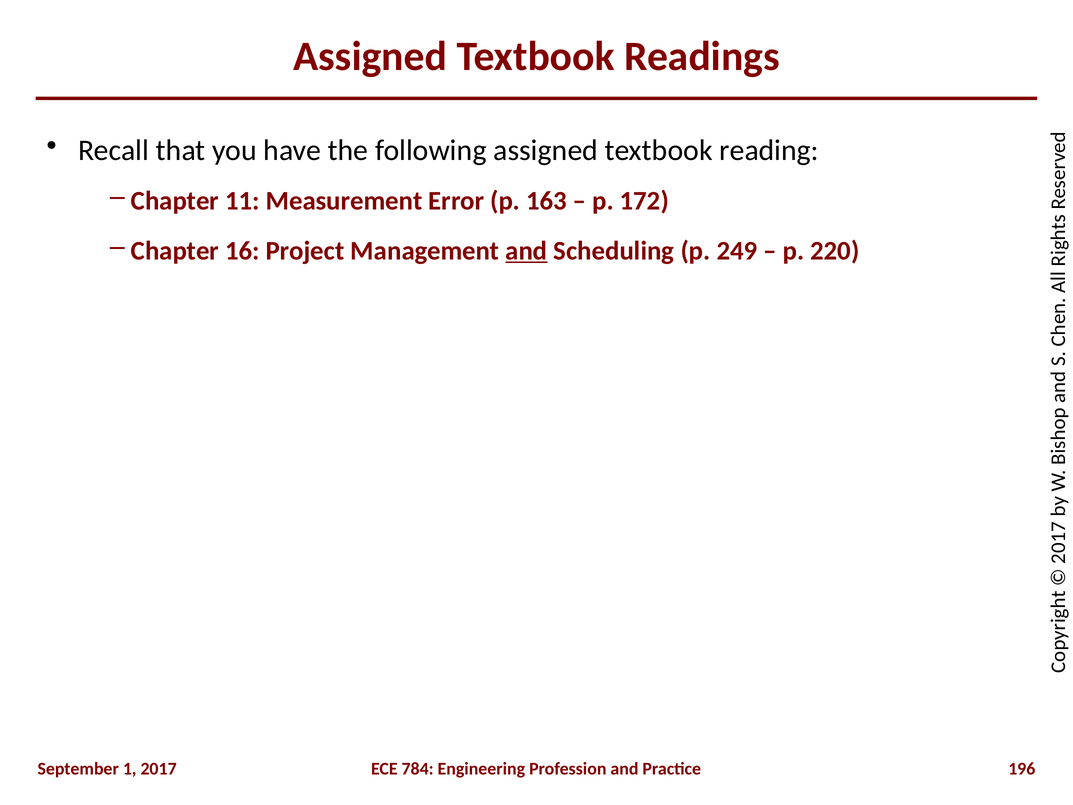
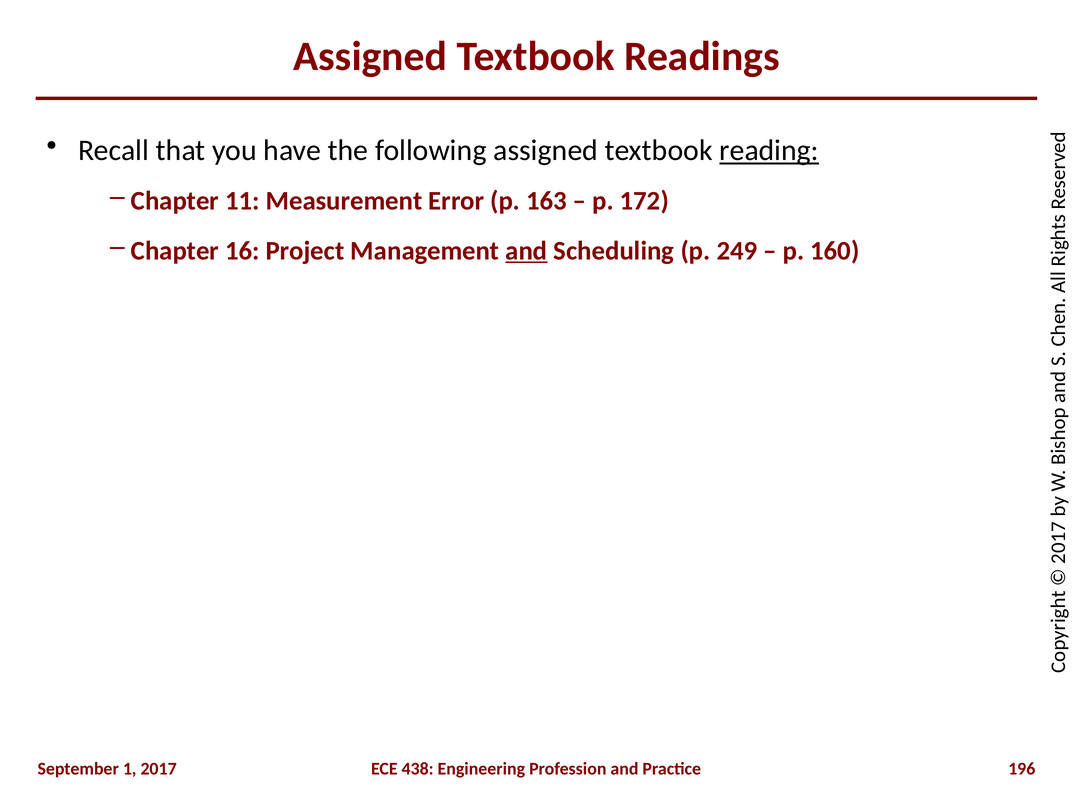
reading underline: none -> present
220: 220 -> 160
784: 784 -> 438
